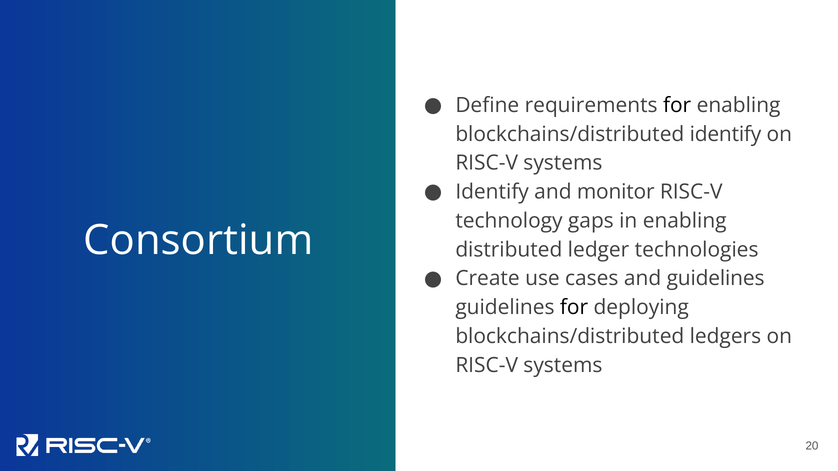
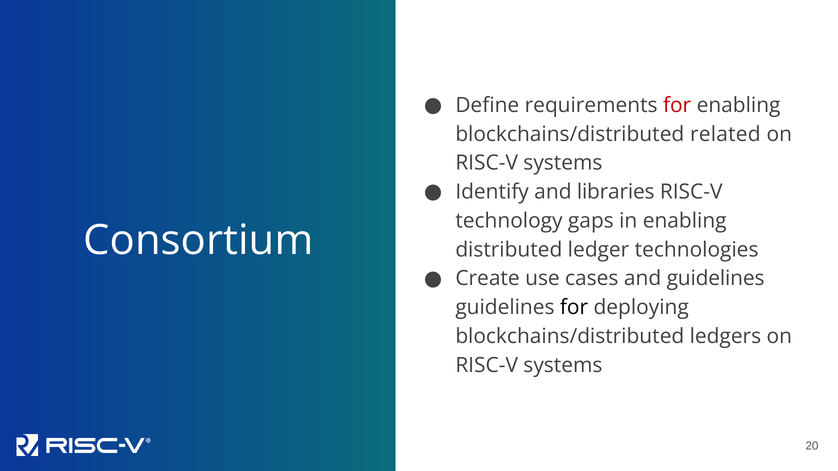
for at (677, 105) colour: black -> red
blockchains/distributed identify: identify -> related
monitor: monitor -> libraries
